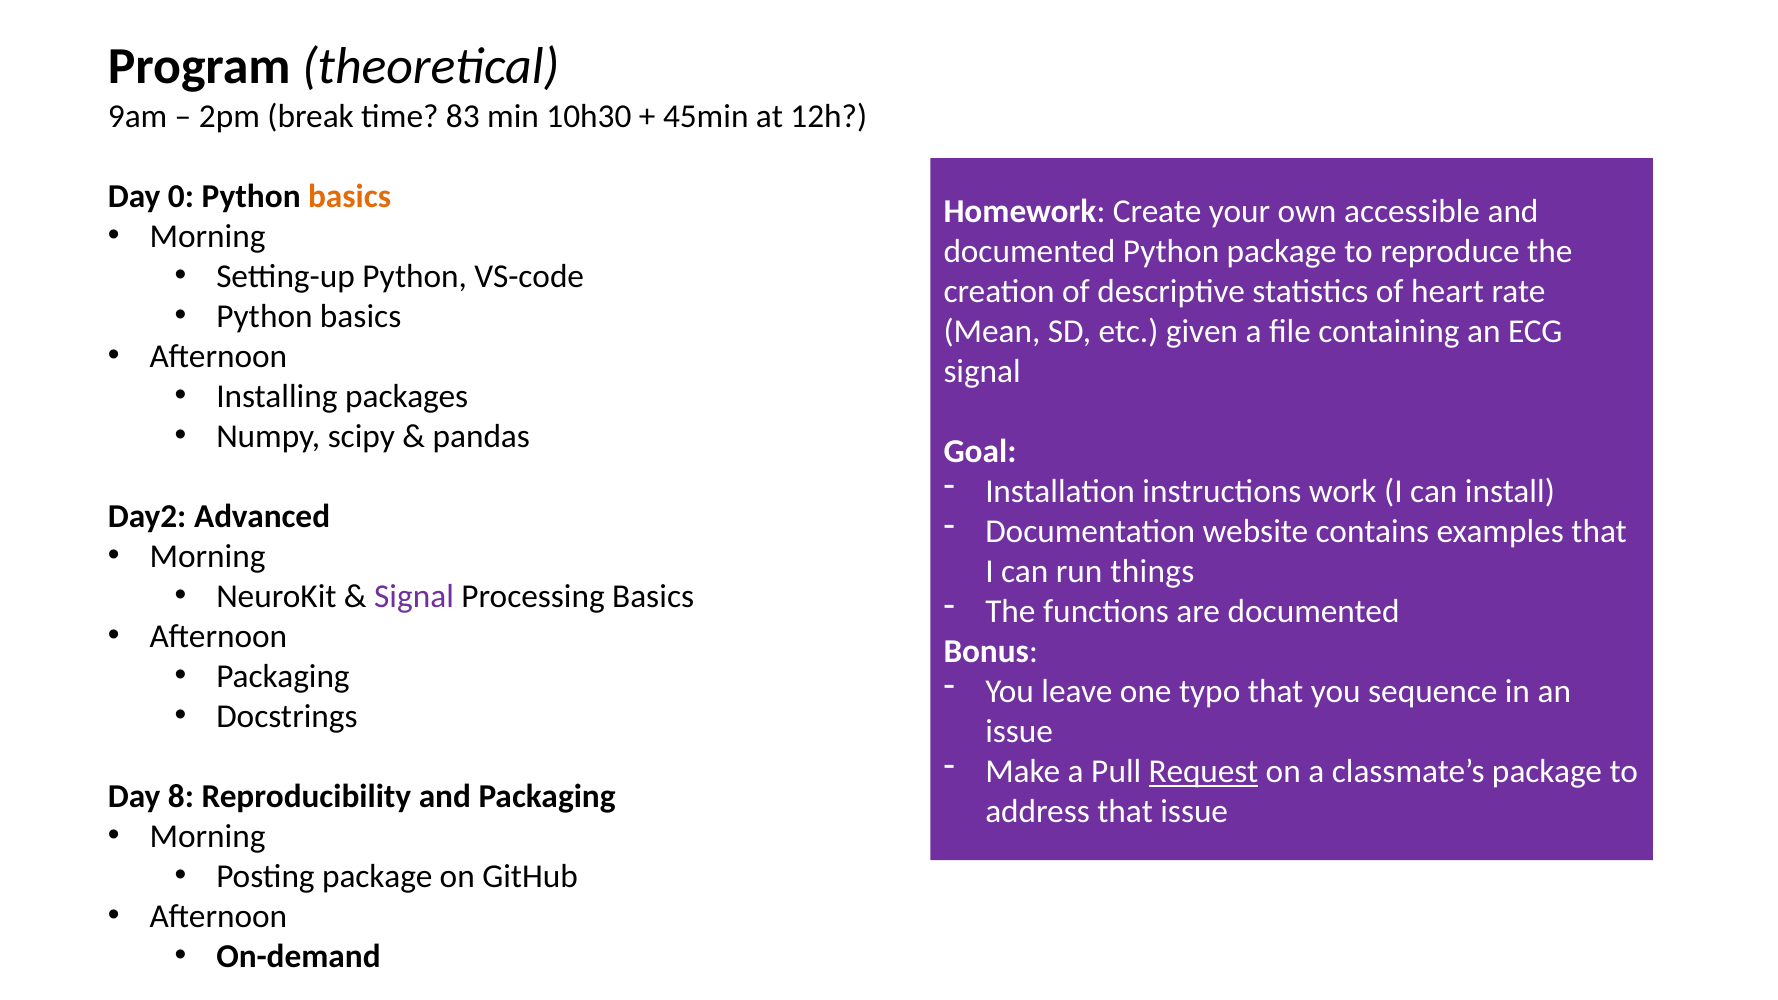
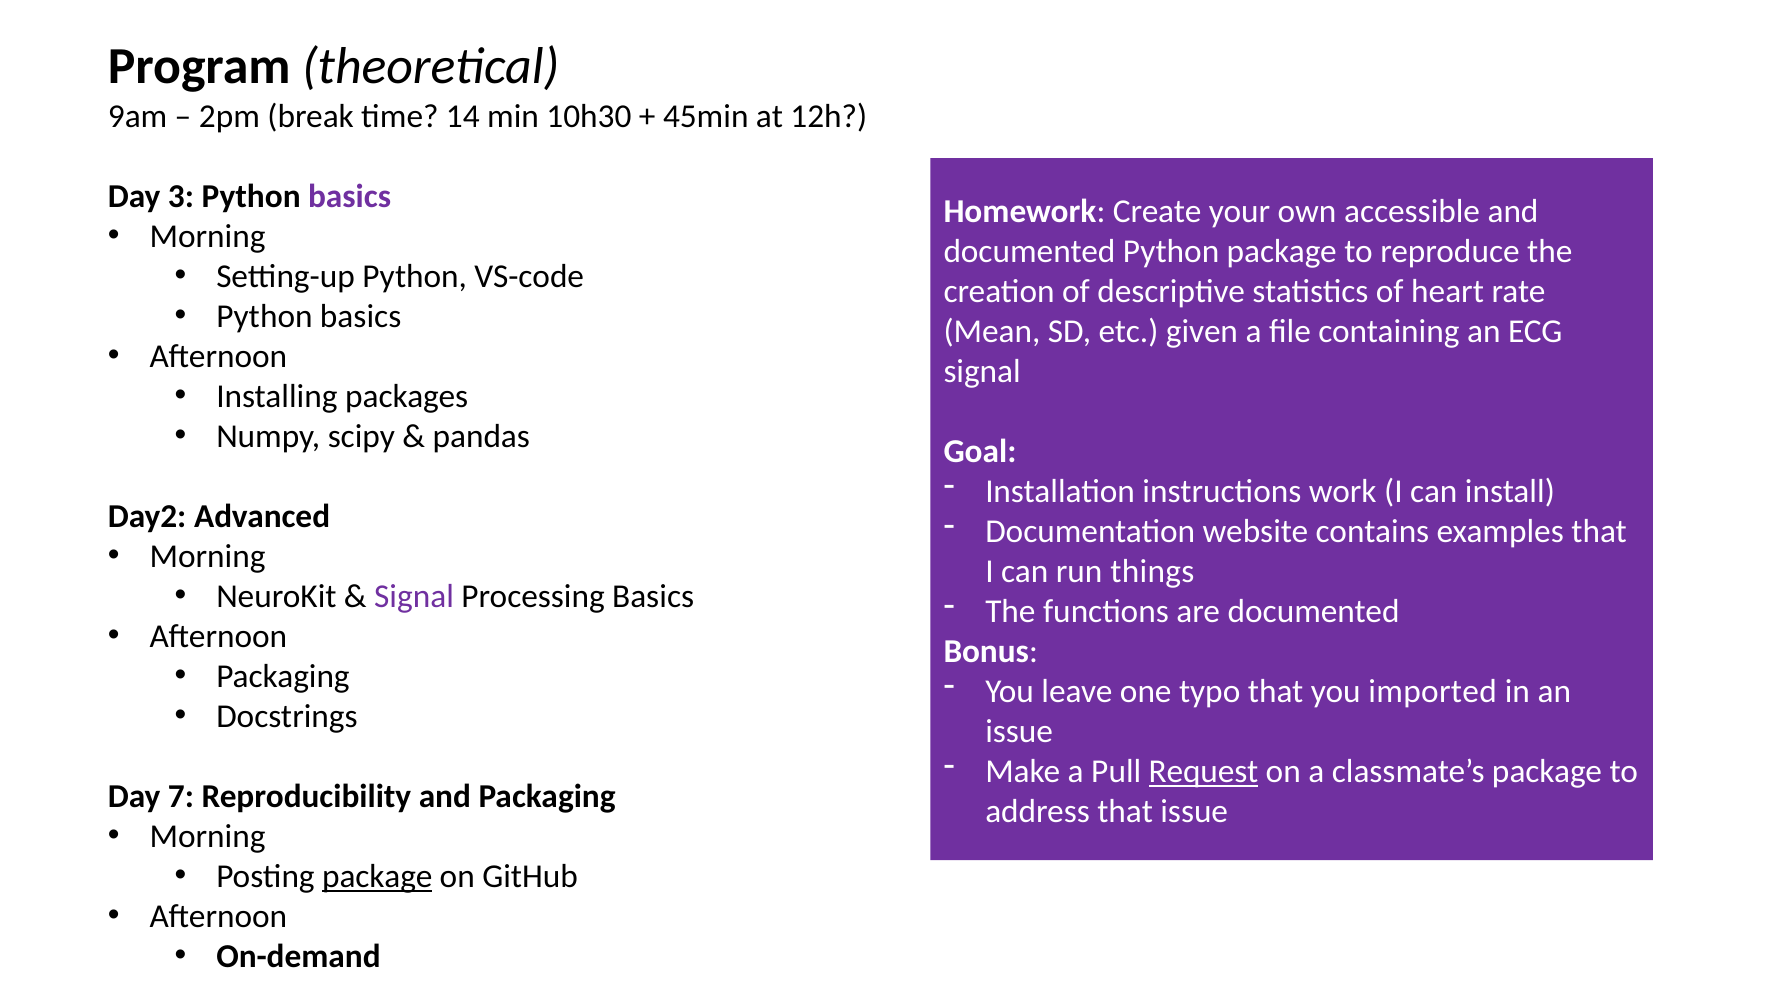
83: 83 -> 14
0: 0 -> 3
basics at (350, 197) colour: orange -> purple
sequence: sequence -> imported
8: 8 -> 7
package at (377, 877) underline: none -> present
